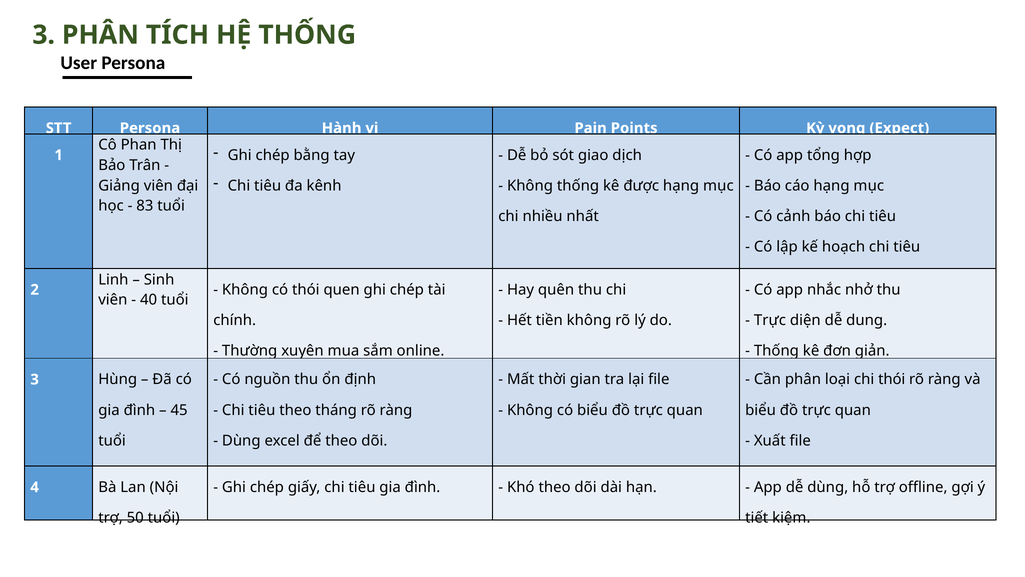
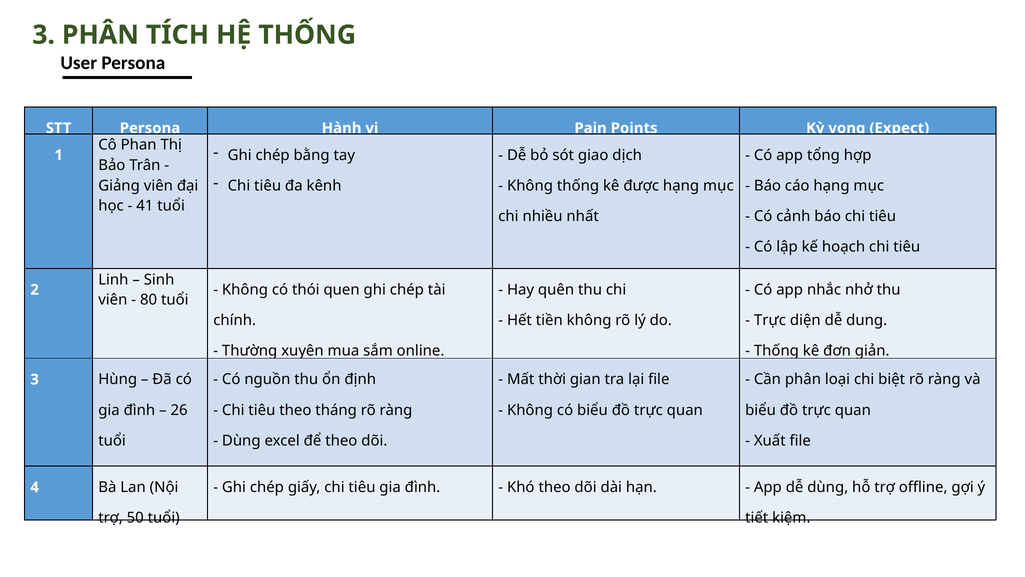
83: 83 -> 41
40: 40 -> 80
chi thói: thói -> biệt
45: 45 -> 26
